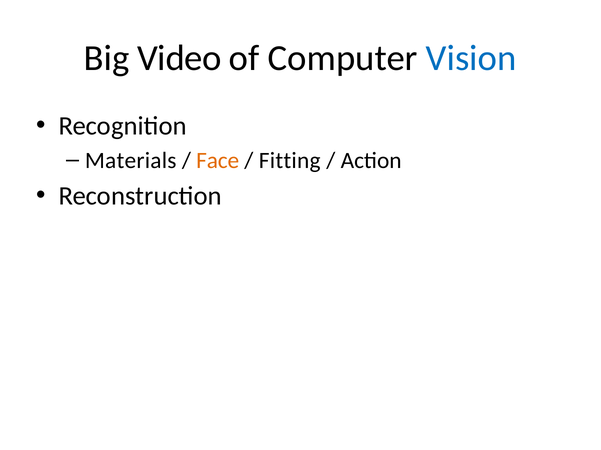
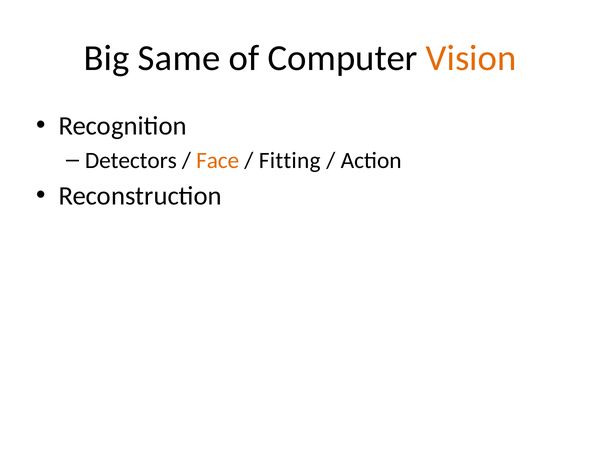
Video: Video -> Same
Vision colour: blue -> orange
Materials: Materials -> Detectors
